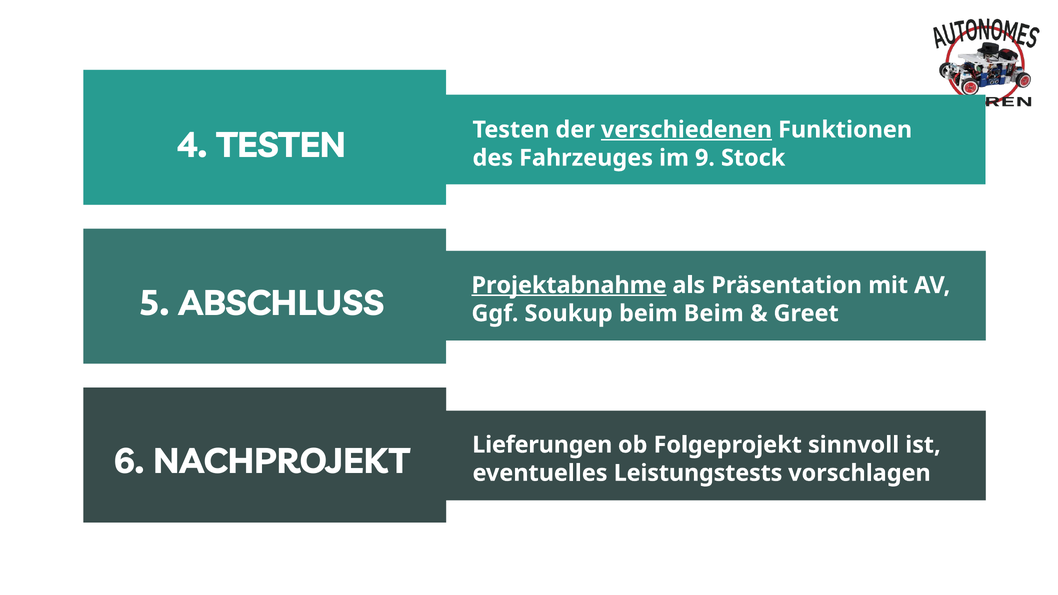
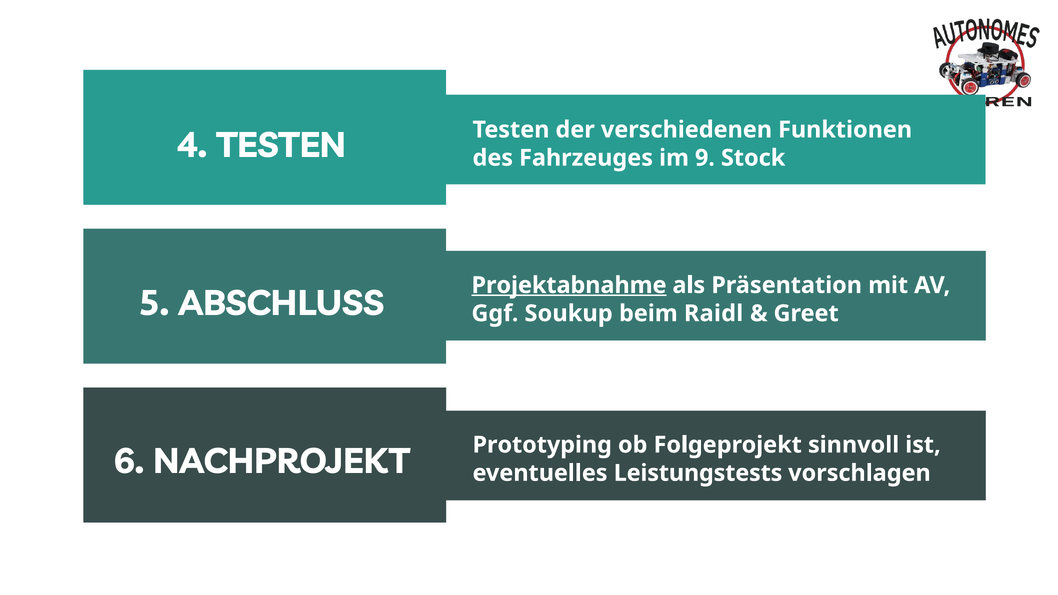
verschiedenen underline: present -> none
beim Beim: Beim -> Raidl
Lieferungen: Lieferungen -> Prototyping
